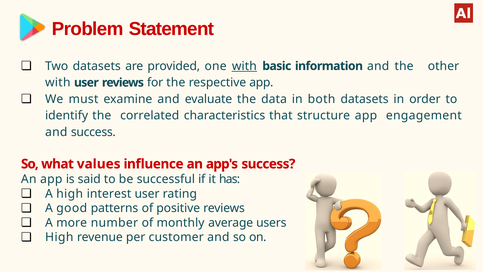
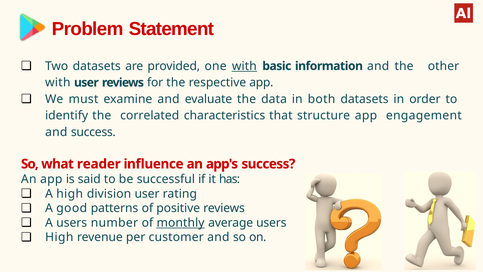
values: values -> reader
interest: interest -> division
A more: more -> users
monthly underline: none -> present
